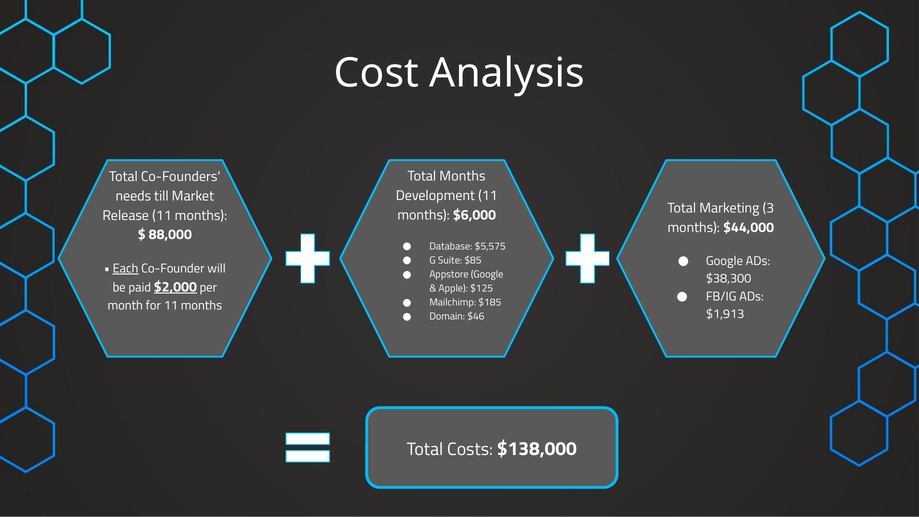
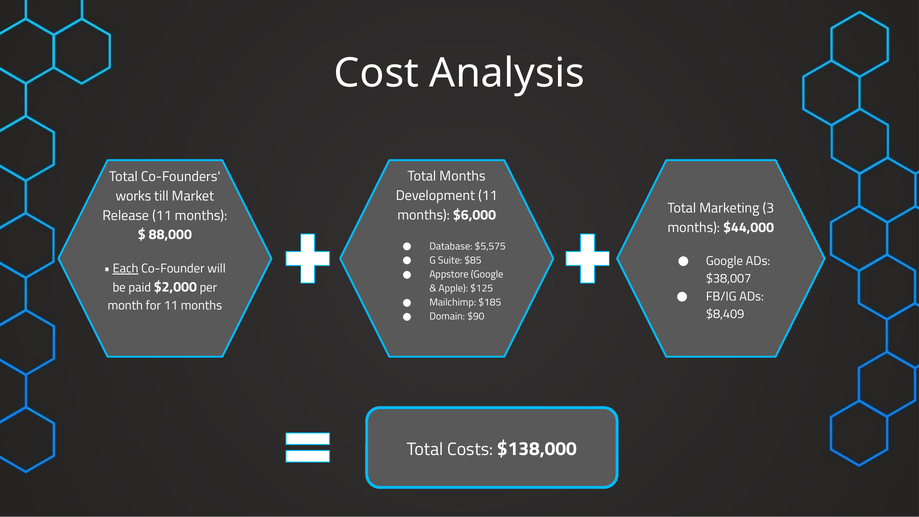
needs: needs -> works
$38,300: $38,300 -> $38,007
$2,000 underline: present -> none
$1,913: $1,913 -> $8,409
$46: $46 -> $90
